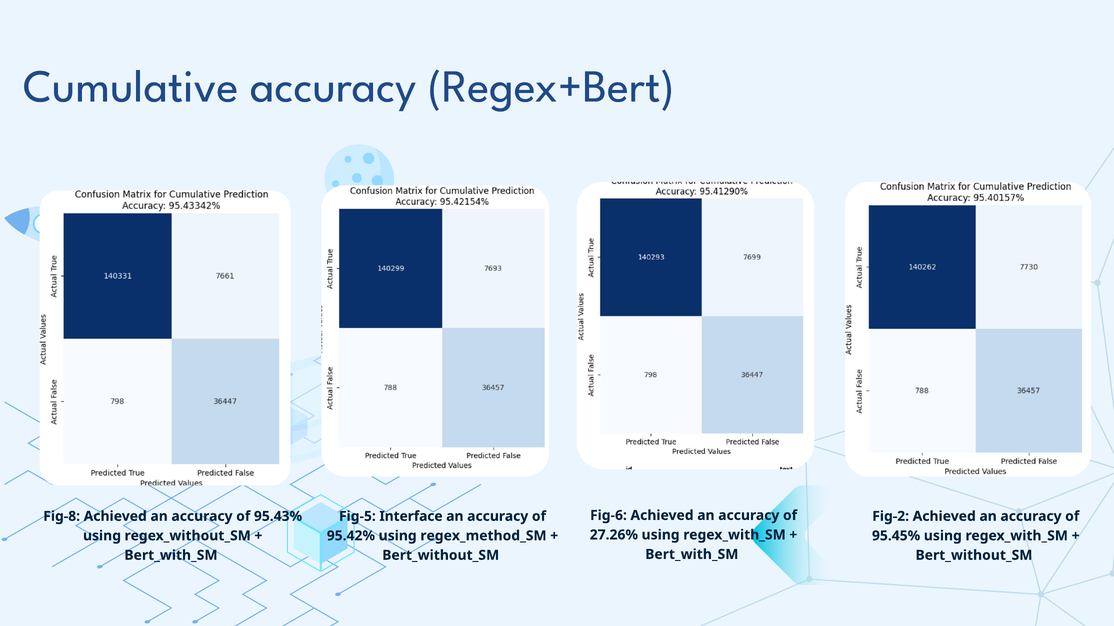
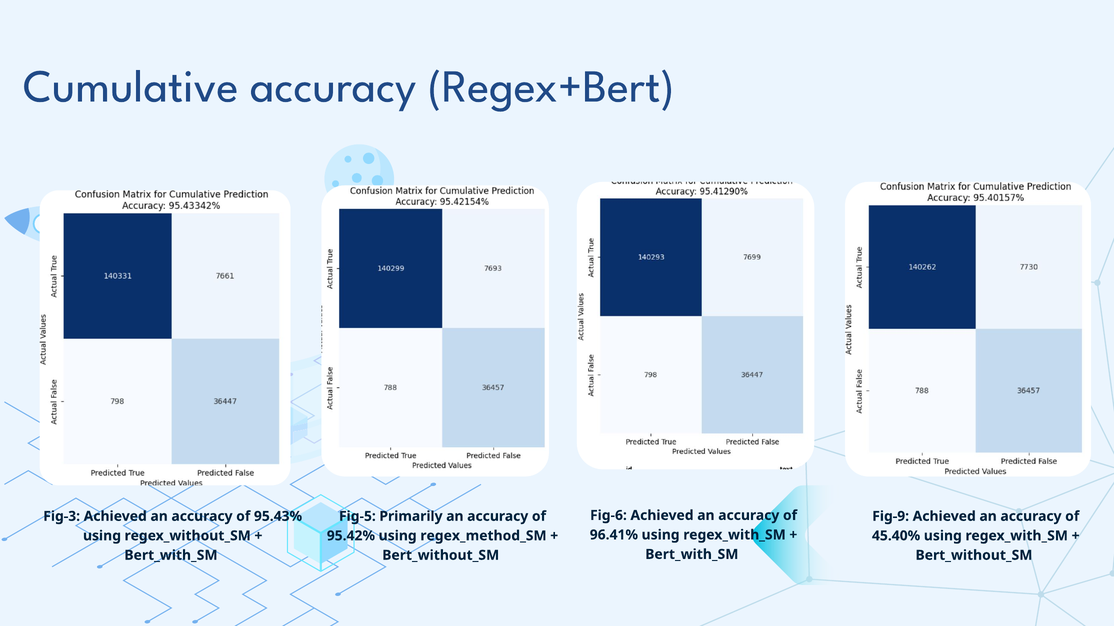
Fig-8: Fig-8 -> Fig-3
Interface: Interface -> Primarily
Fig-2: Fig-2 -> Fig-9
27.26%: 27.26% -> 96.41%
95.45%: 95.45% -> 45.40%
